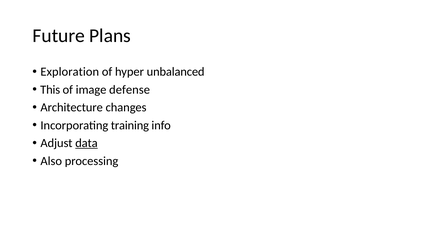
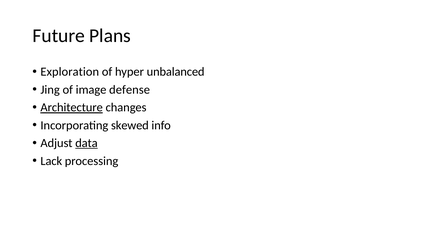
This: This -> Jing
Architecture underline: none -> present
training: training -> skewed
Also: Also -> Lack
